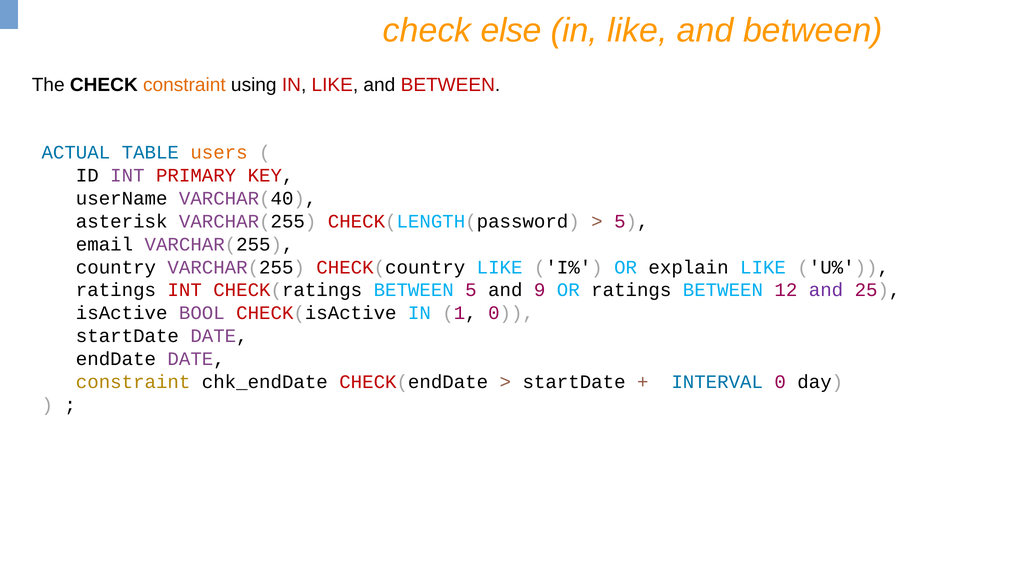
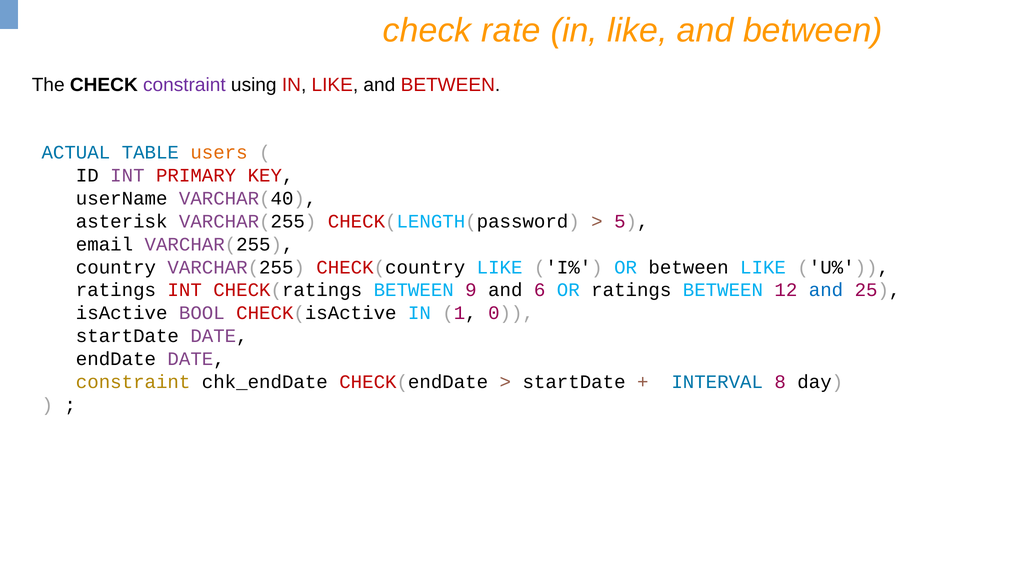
else: else -> rate
constraint at (184, 85) colour: orange -> purple
OR explain: explain -> between
BETWEEN 5: 5 -> 9
9: 9 -> 6
and at (826, 290) colour: purple -> blue
INTERVAL 0: 0 -> 8
